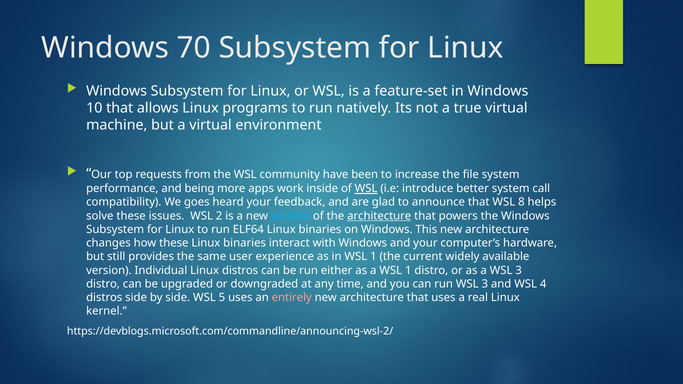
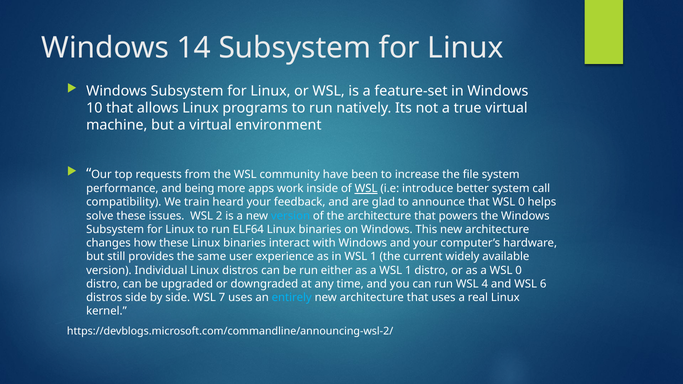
70: 70 -> 14
goes: goes -> train
that WSL 8: 8 -> 0
architecture at (379, 216) underline: present -> none
a WSL 3: 3 -> 0
run WSL 3: 3 -> 4
4: 4 -> 6
5: 5 -> 7
entirely colour: pink -> light blue
